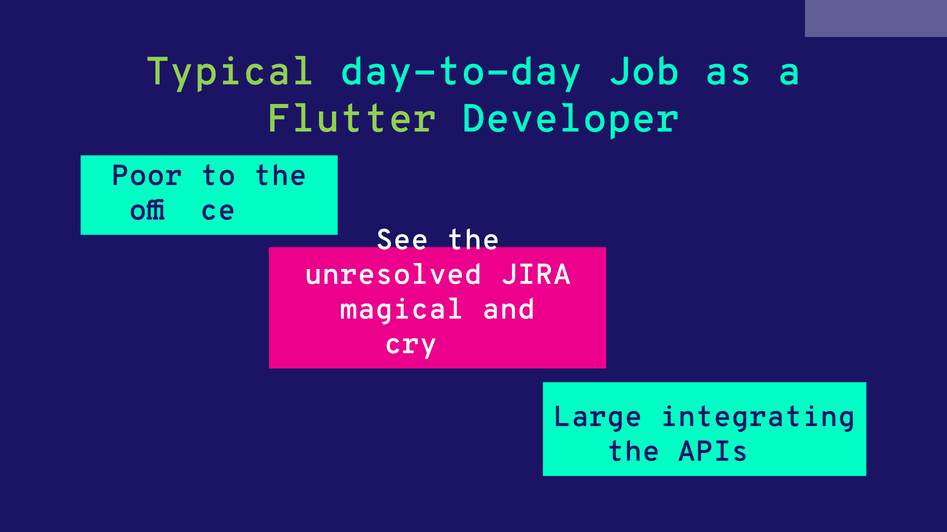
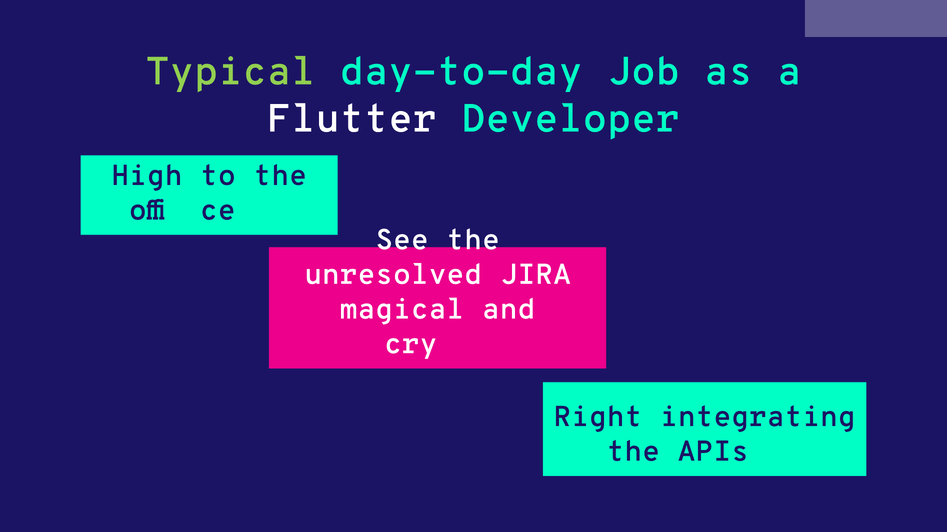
Flutter colour: light green -> white
Poor: Poor -> High
Large: Large -> Right
